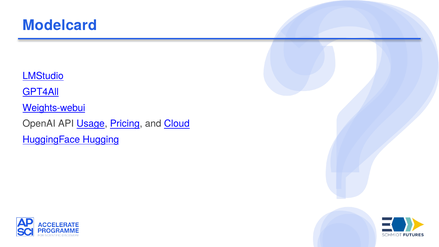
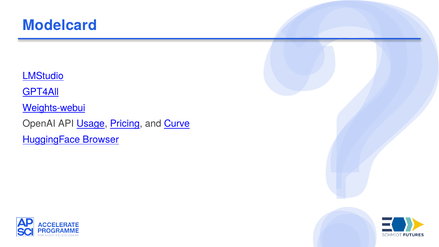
Cloud: Cloud -> Curve
Hugging: Hugging -> Browser
